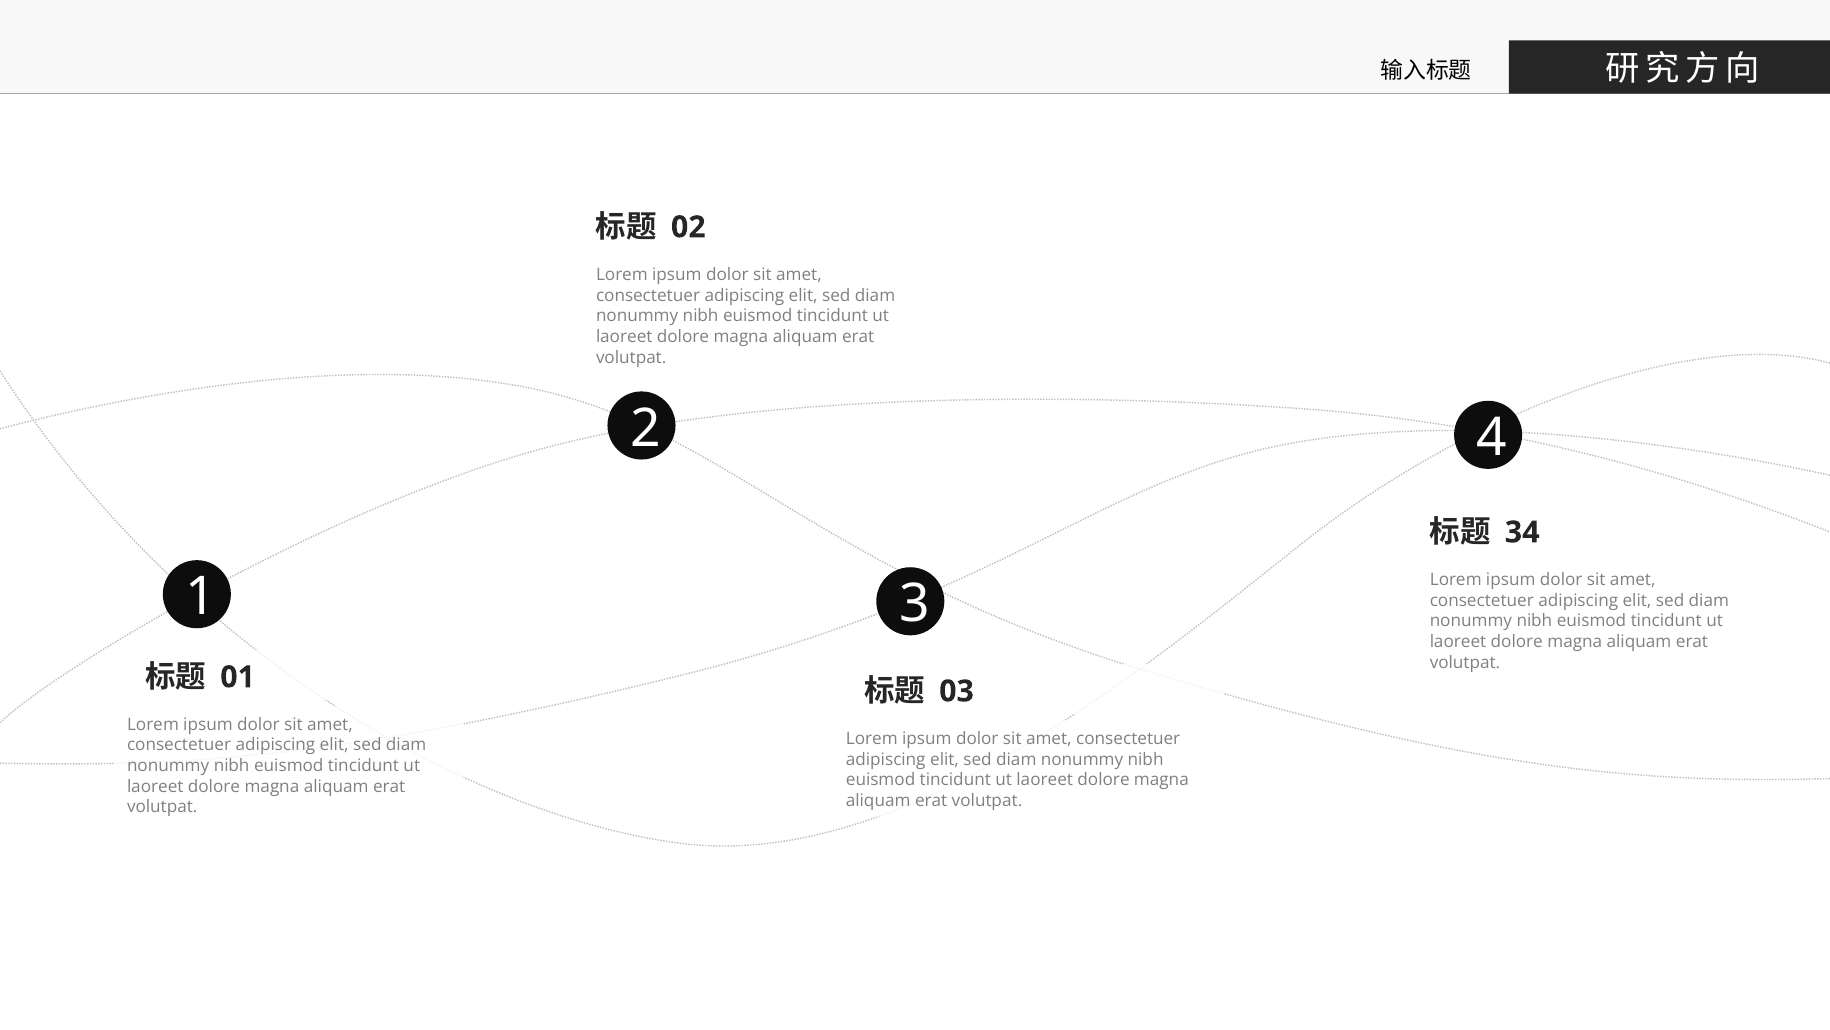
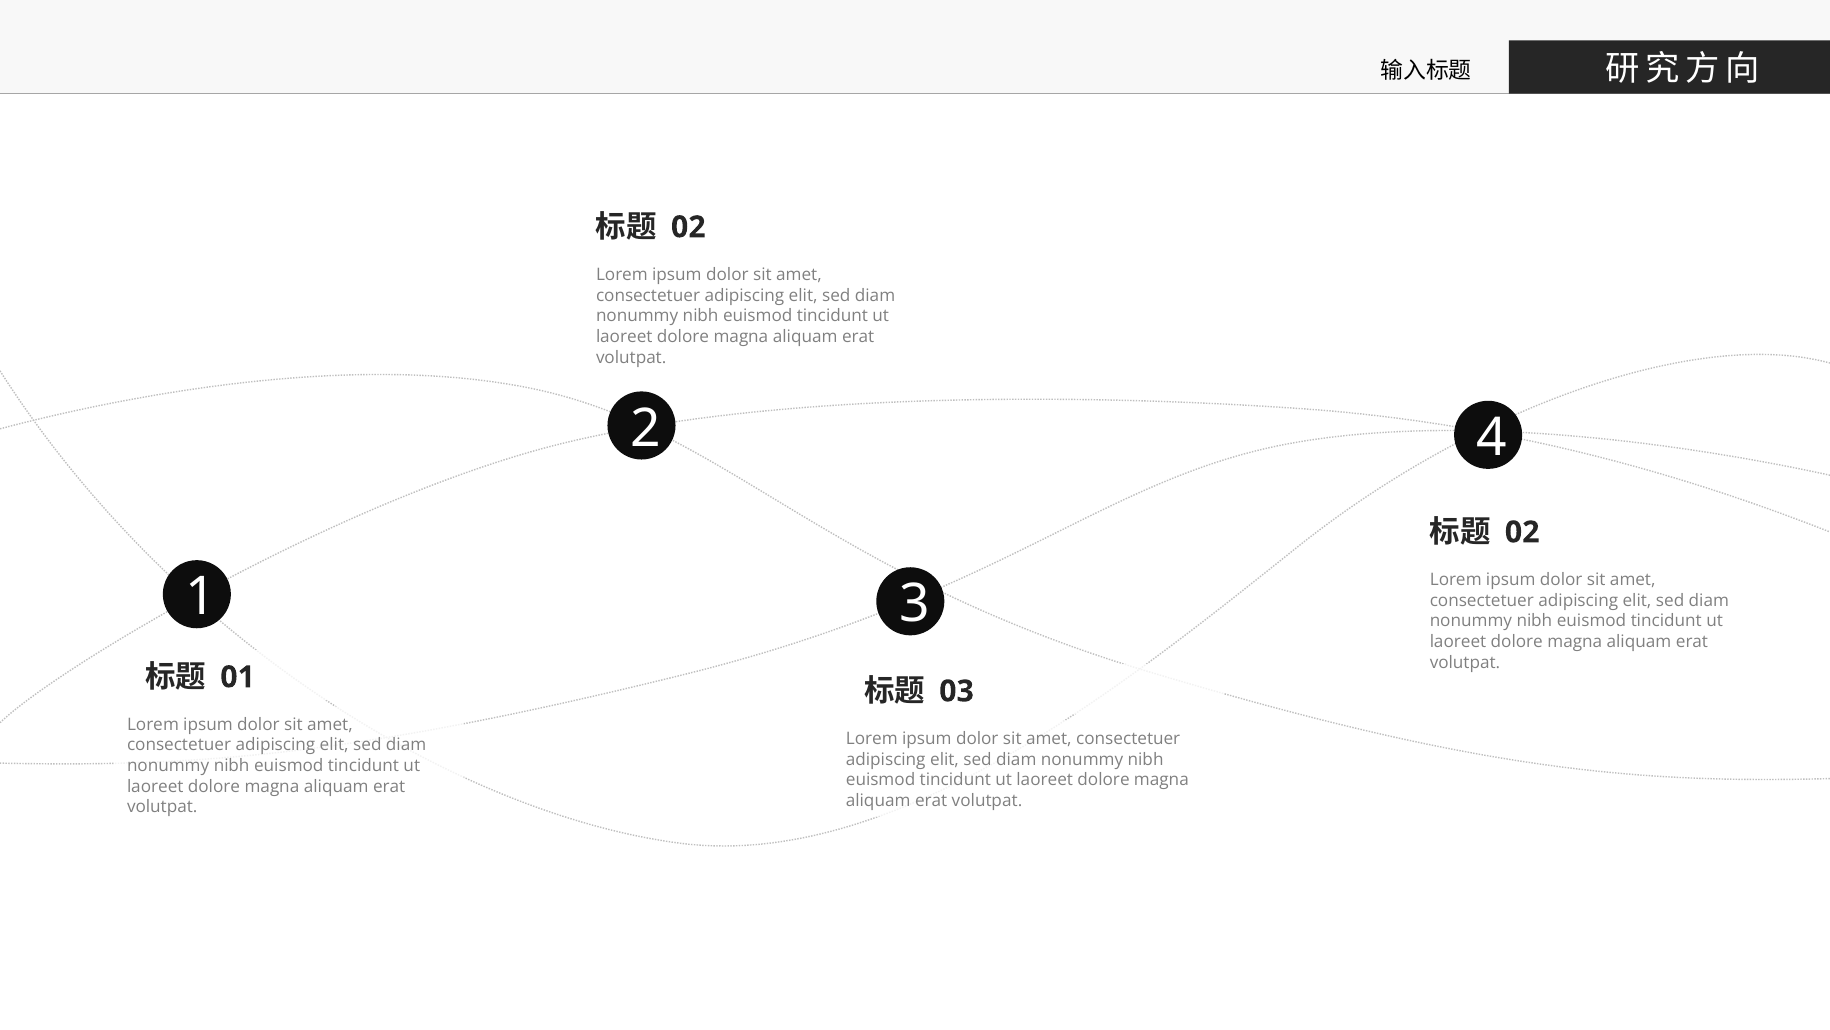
34 at (1522, 532): 34 -> 02
